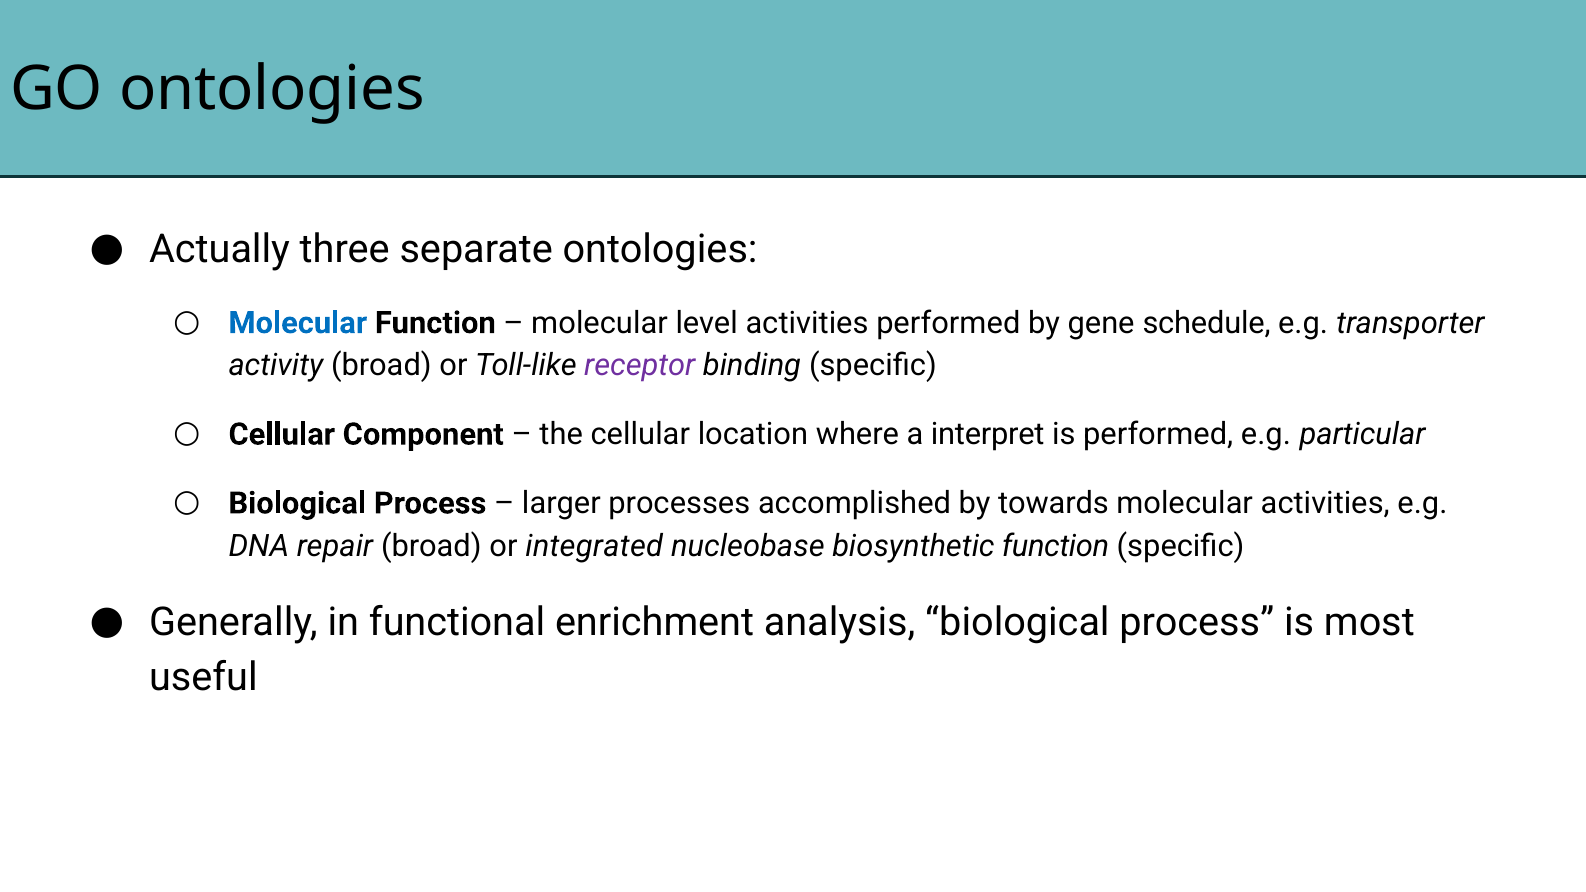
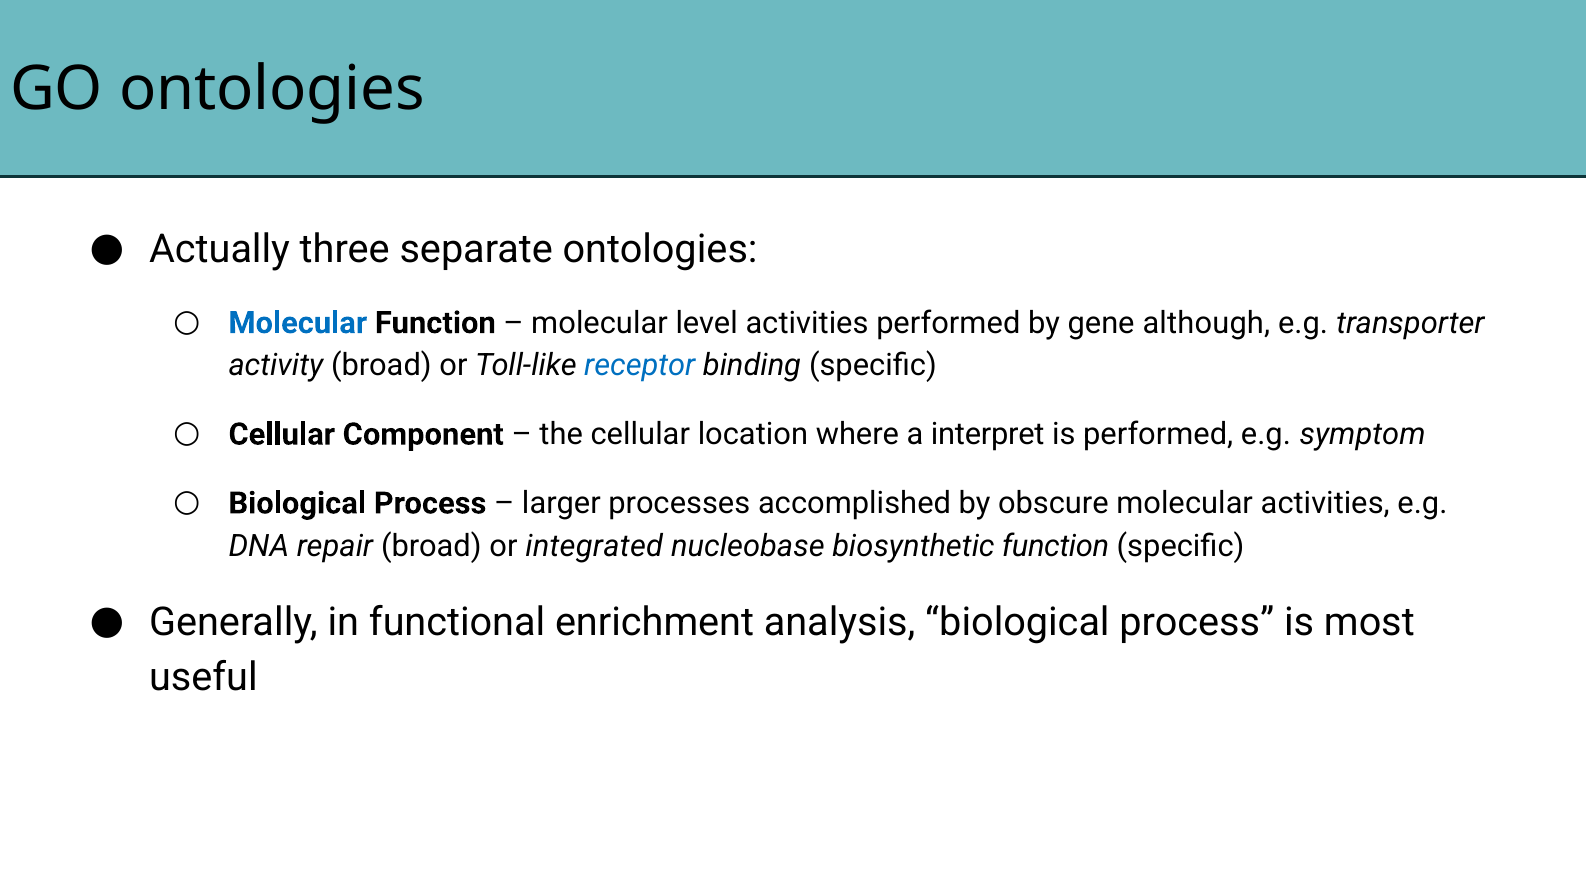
schedule: schedule -> although
receptor colour: purple -> blue
particular: particular -> symptom
towards: towards -> obscure
